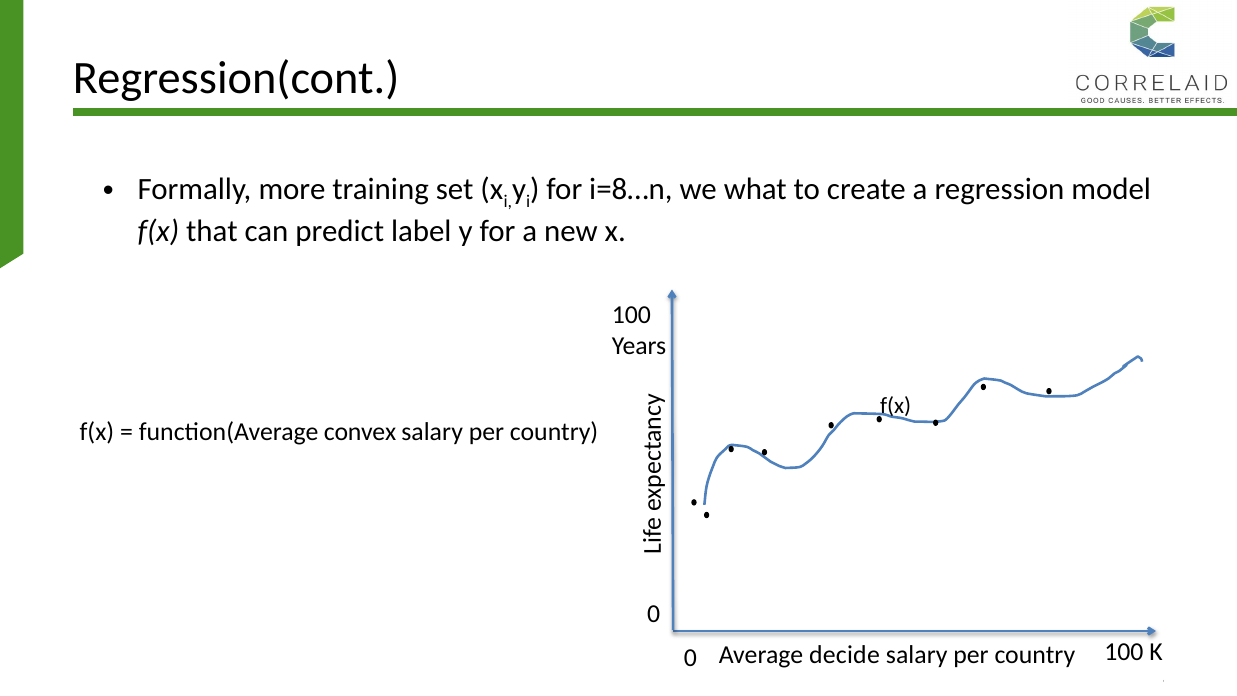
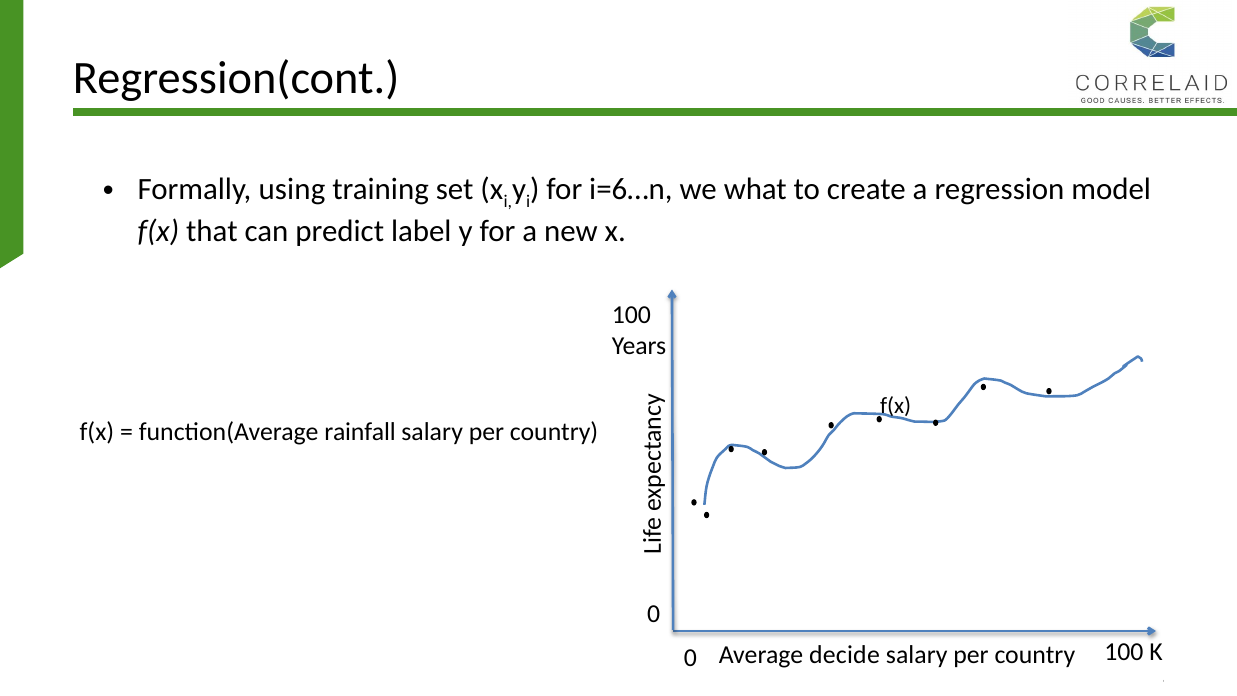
more: more -> using
i=8…n: i=8…n -> i=6…n
convex: convex -> rainfall
